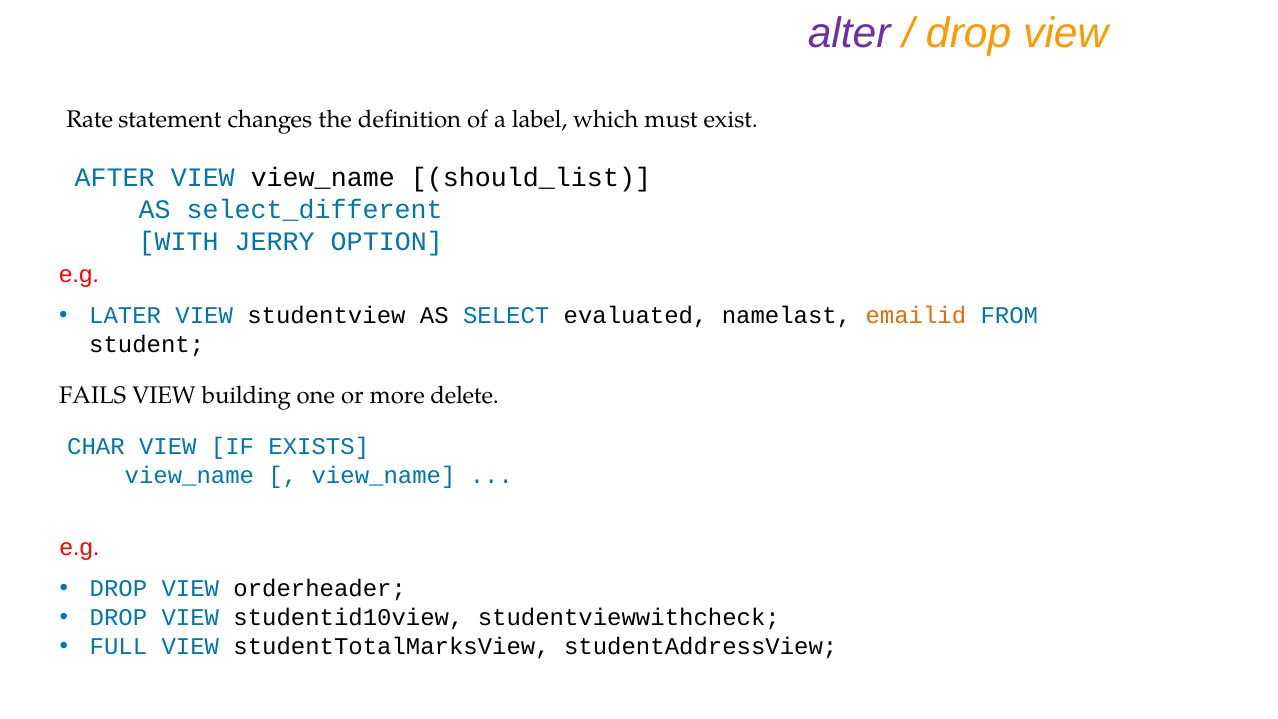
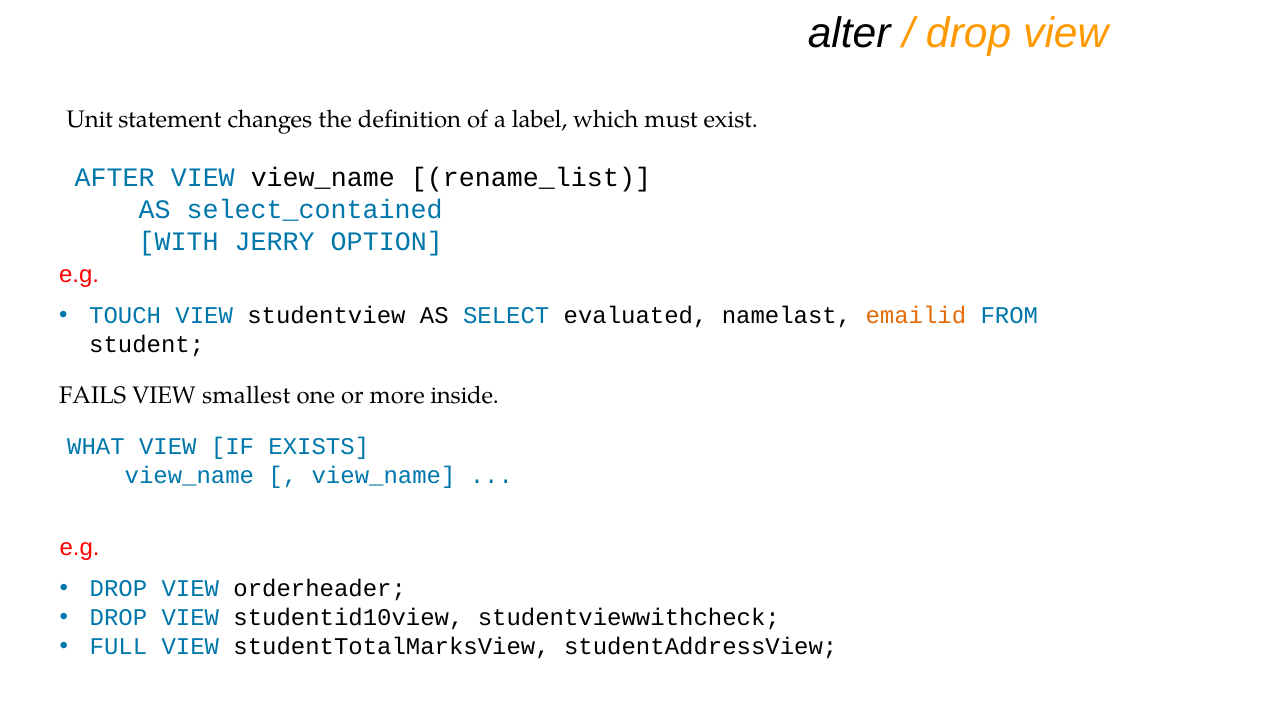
alter colour: purple -> black
Rate: Rate -> Unit
should_list: should_list -> rename_list
select_different: select_different -> select_contained
LATER: LATER -> TOUCH
building: building -> smallest
delete: delete -> inside
CHAR: CHAR -> WHAT
